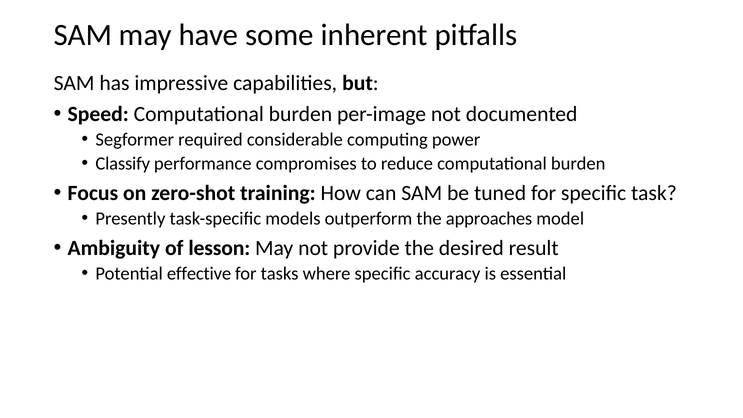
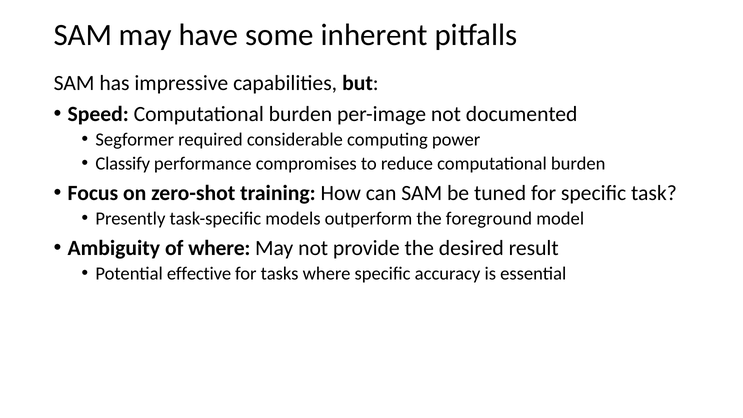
approaches: approaches -> foreground
of lesson: lesson -> where
